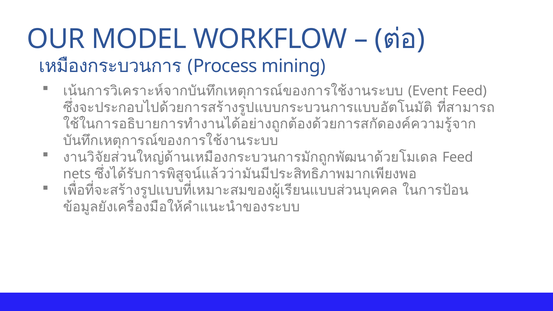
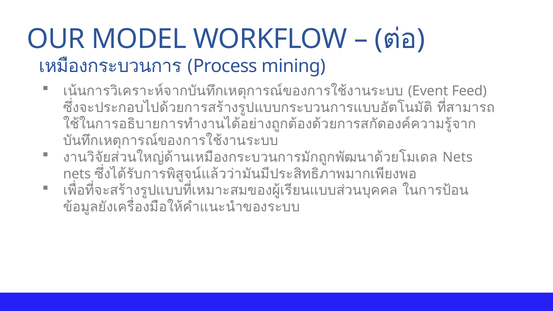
Feed at (458, 157): Feed -> Nets
